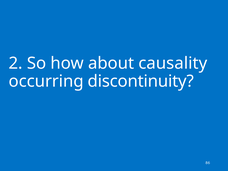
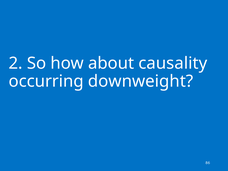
discontinuity: discontinuity -> downweight
